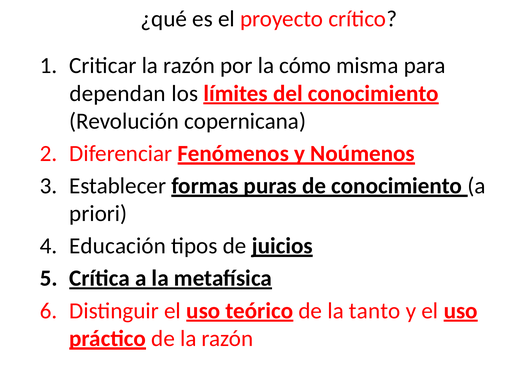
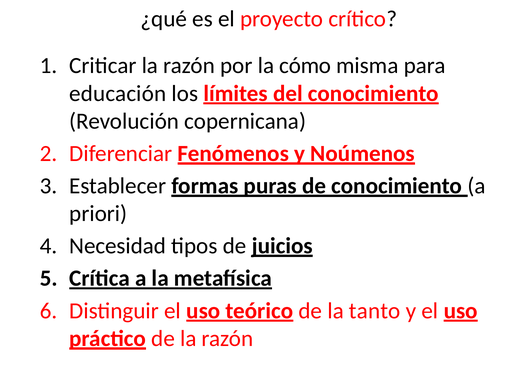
dependan: dependan -> educación
Educación: Educación -> Necesidad
